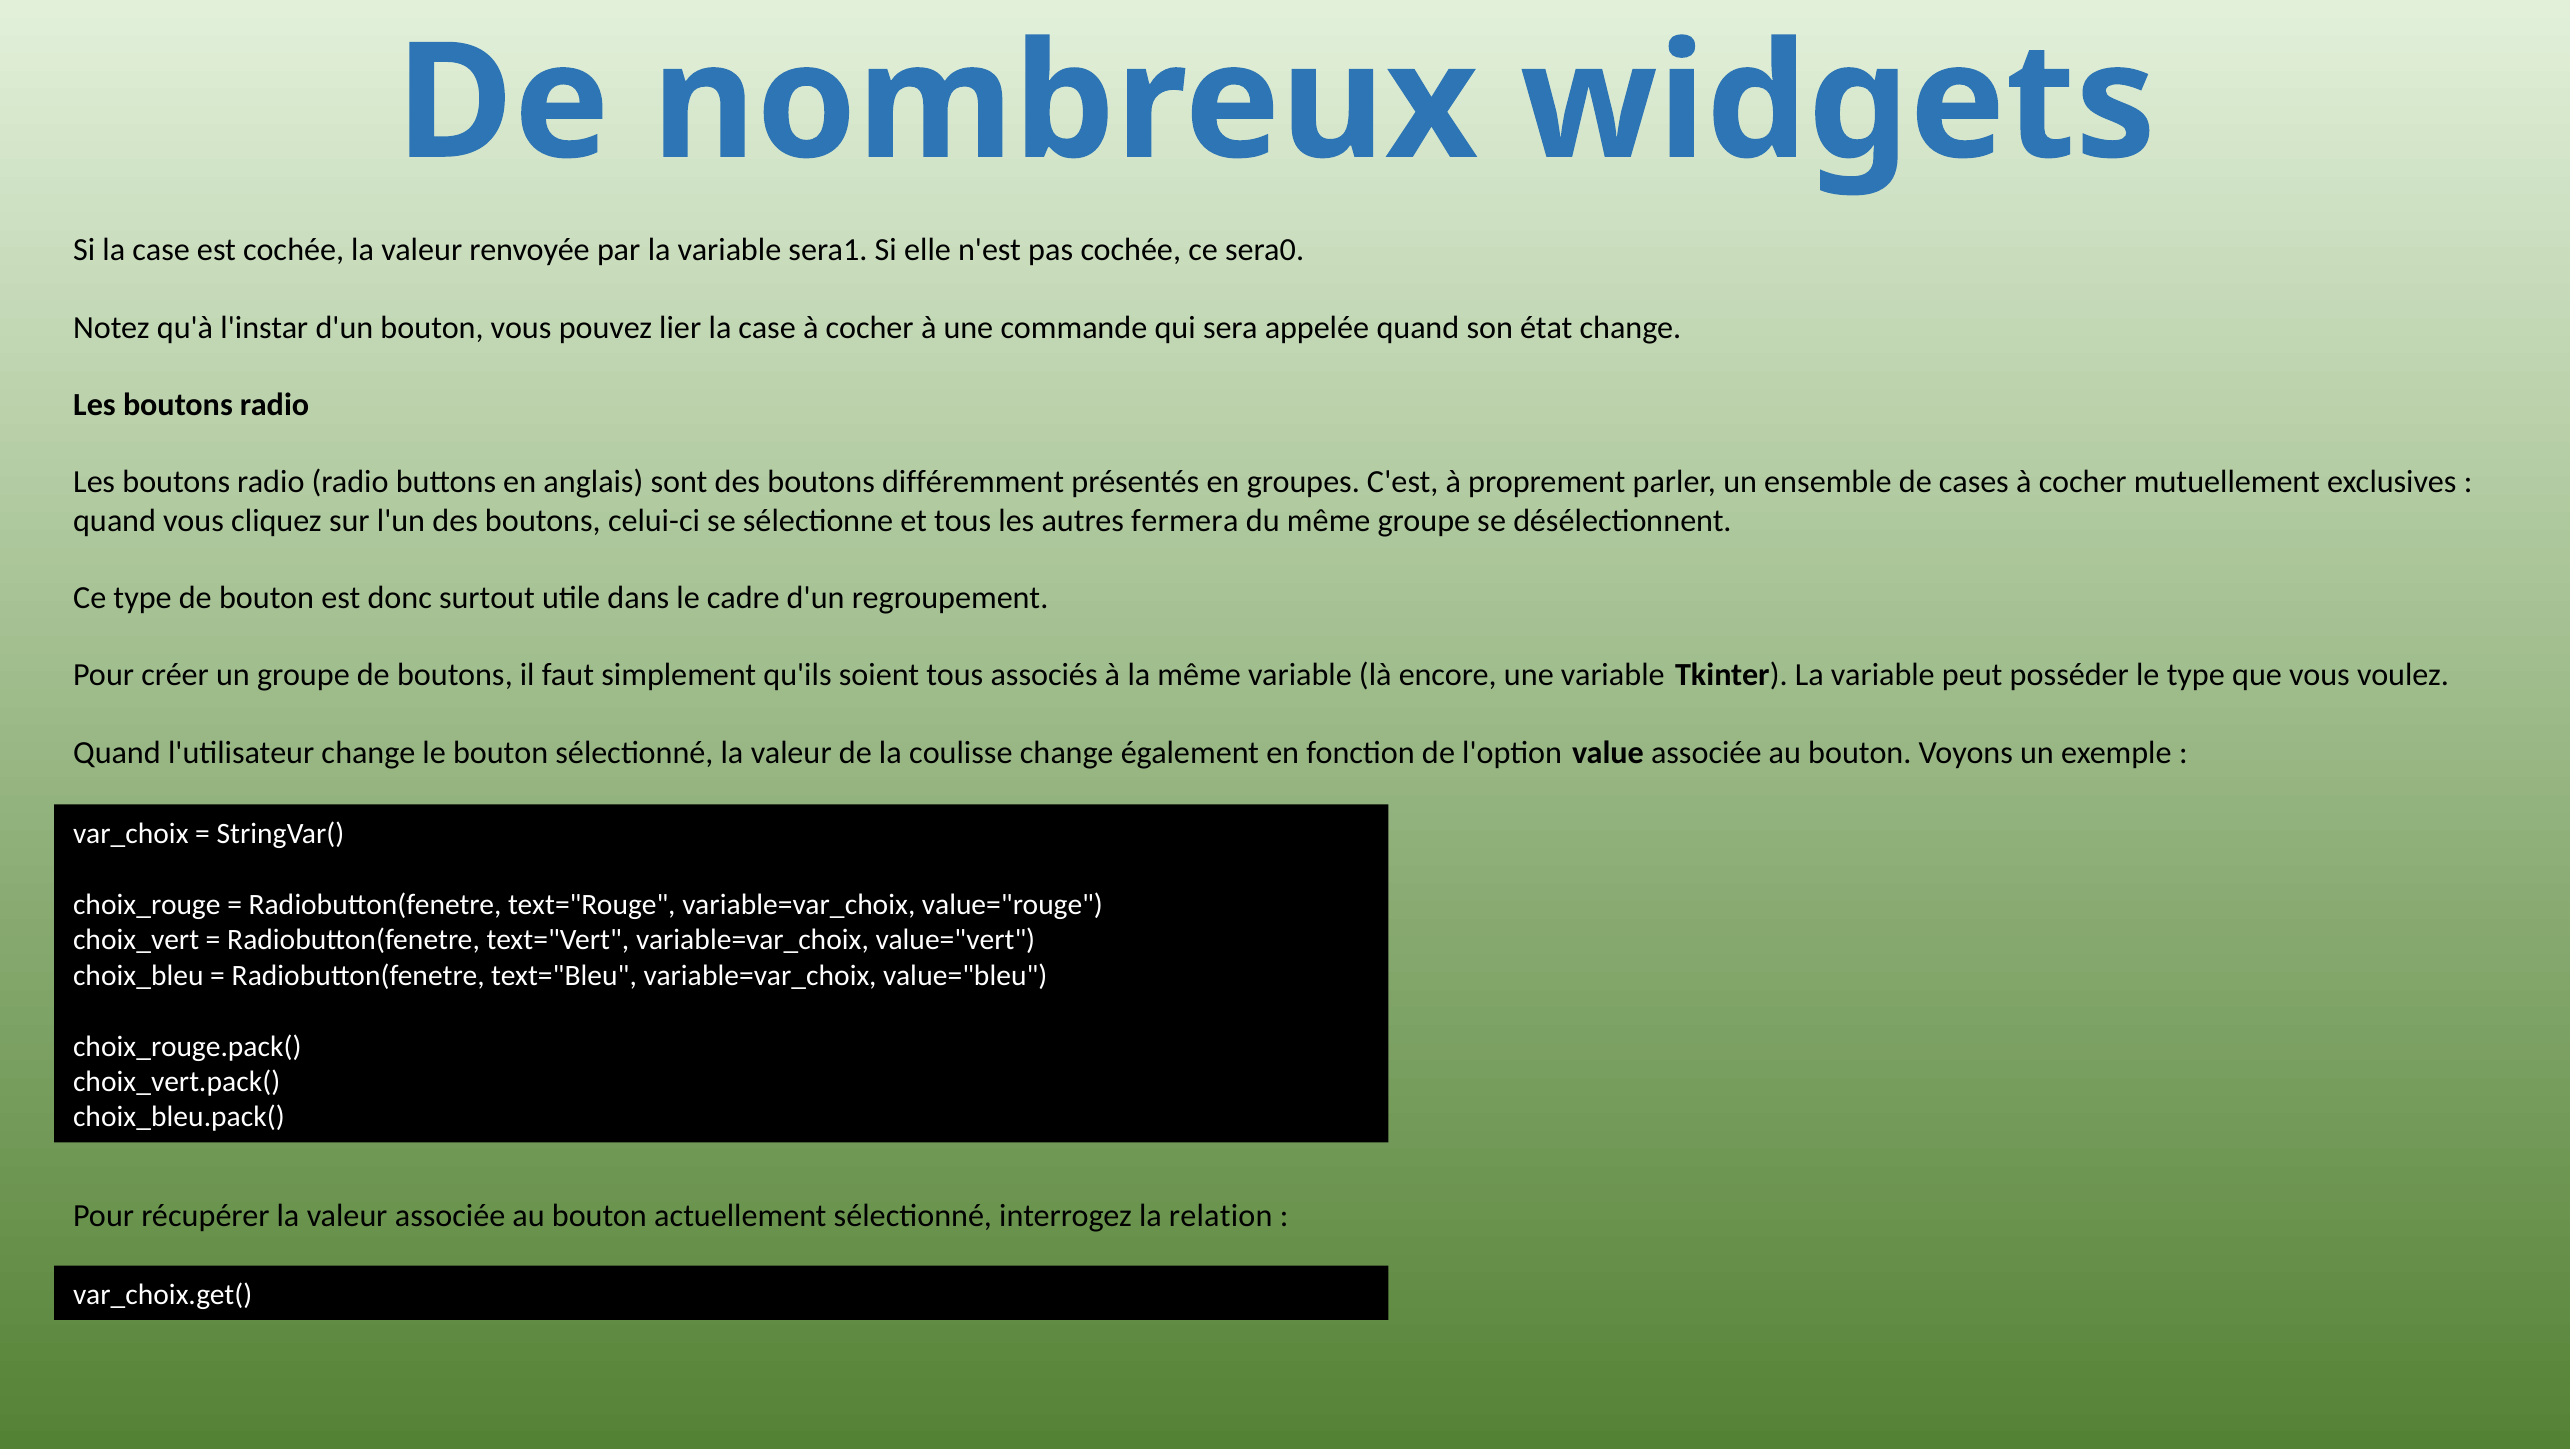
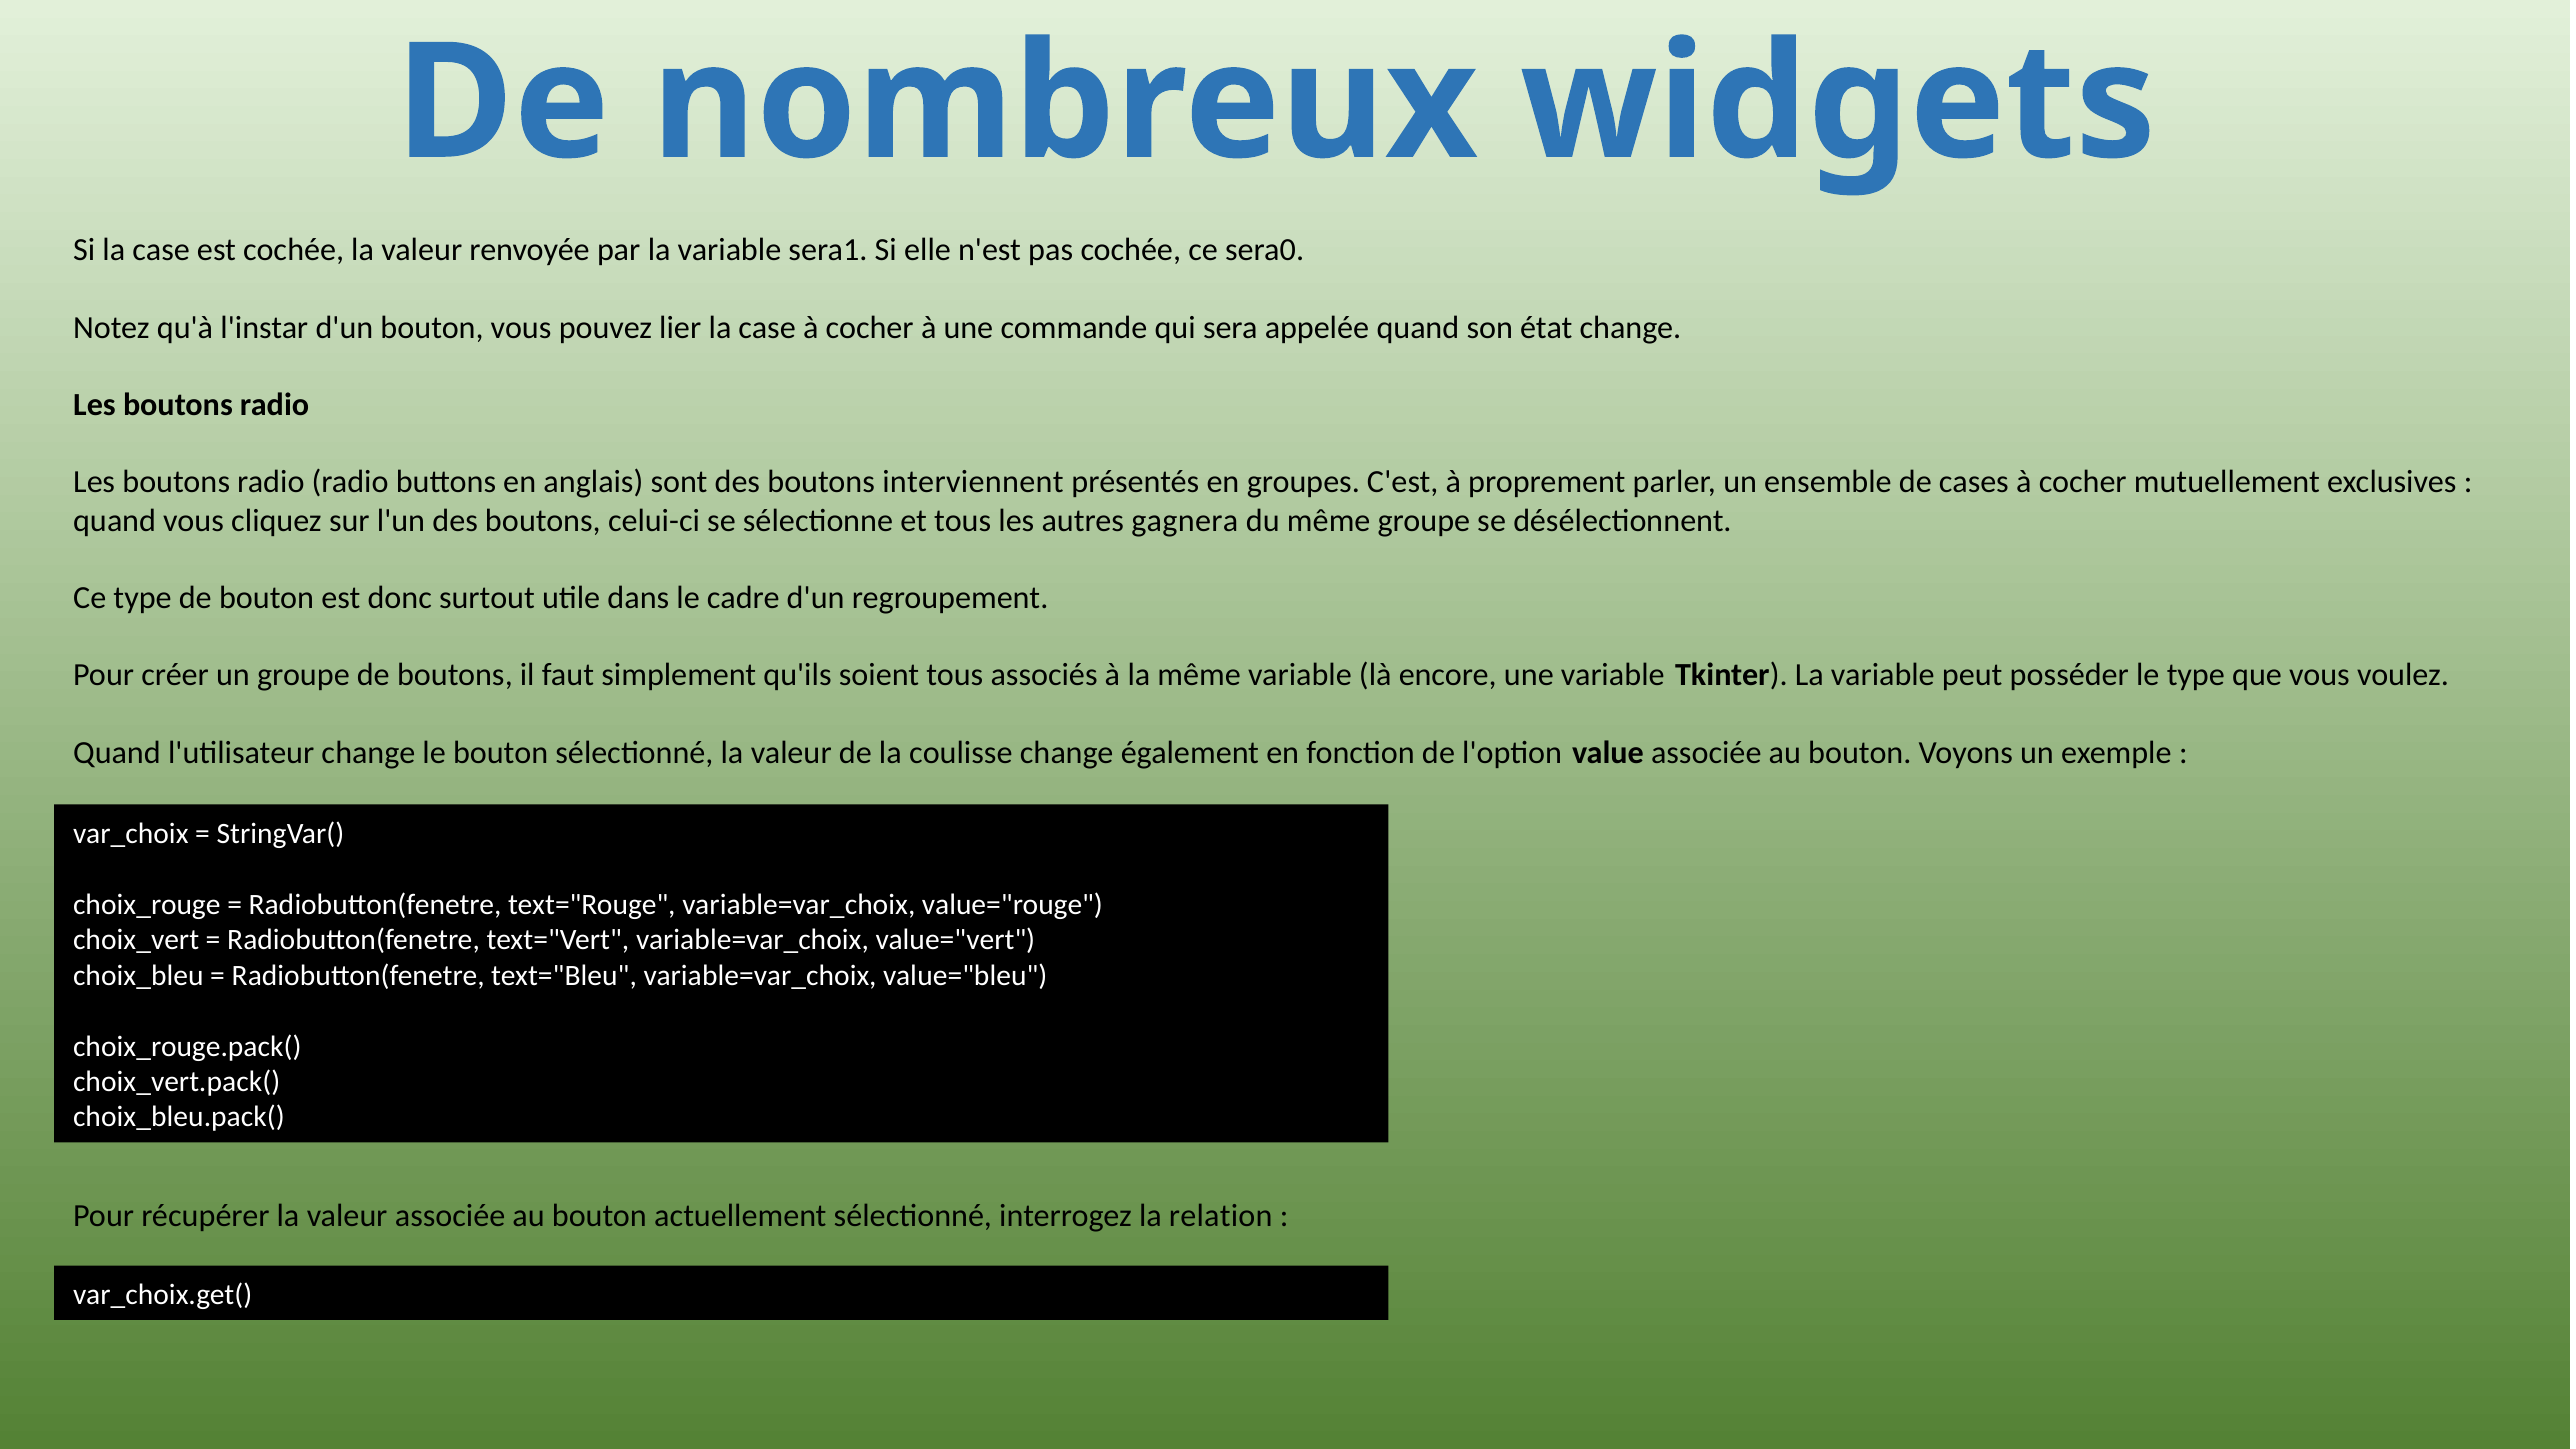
différemment: différemment -> interviennent
fermera: fermera -> gagnera
